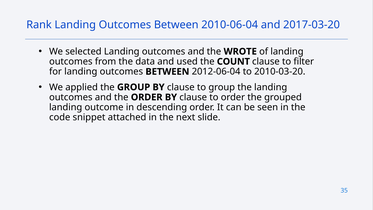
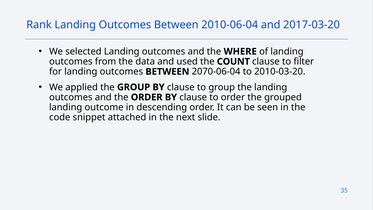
WROTE: WROTE -> WHERE
2012-06-04: 2012-06-04 -> 2070-06-04
